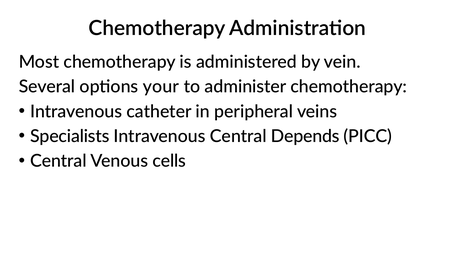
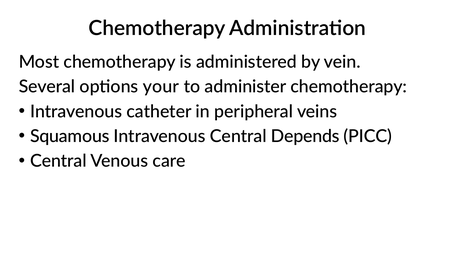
Specialists: Specialists -> Squamous
cells: cells -> care
